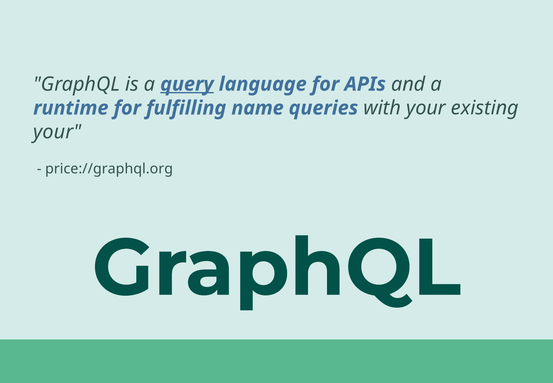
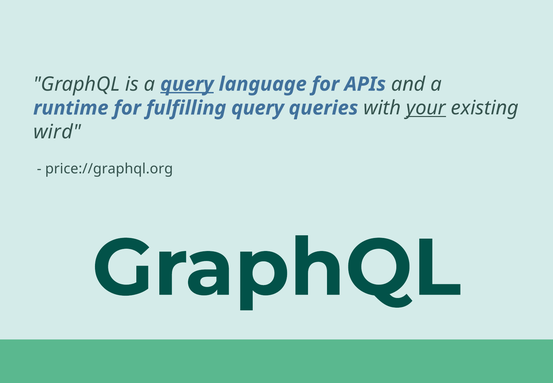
fulfilling name: name -> query
your at (426, 108) underline: none -> present
your at (57, 132): your -> wird
